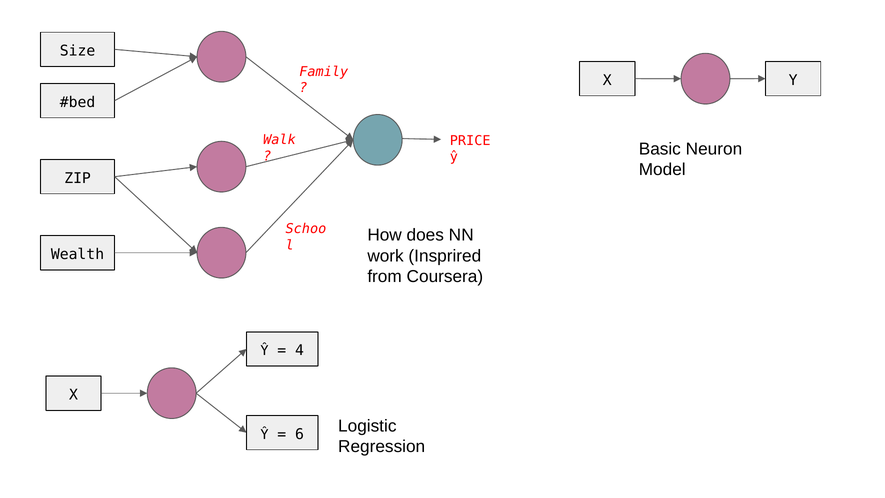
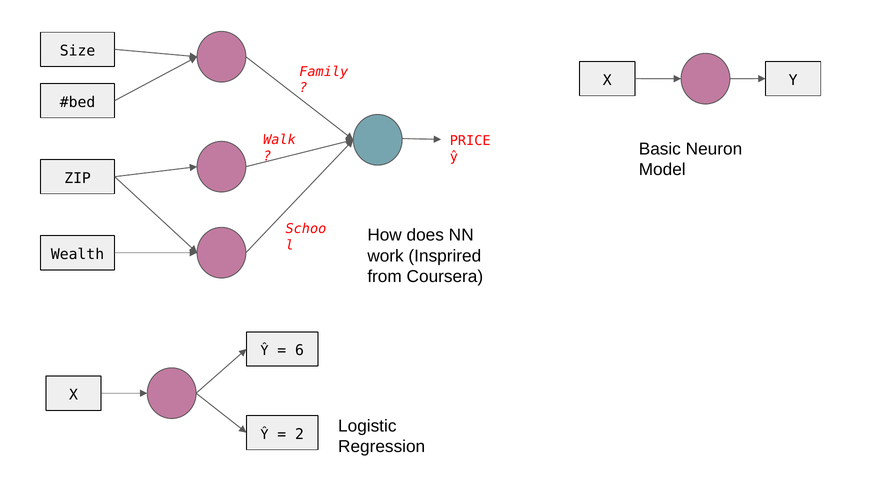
4: 4 -> 6
6: 6 -> 2
